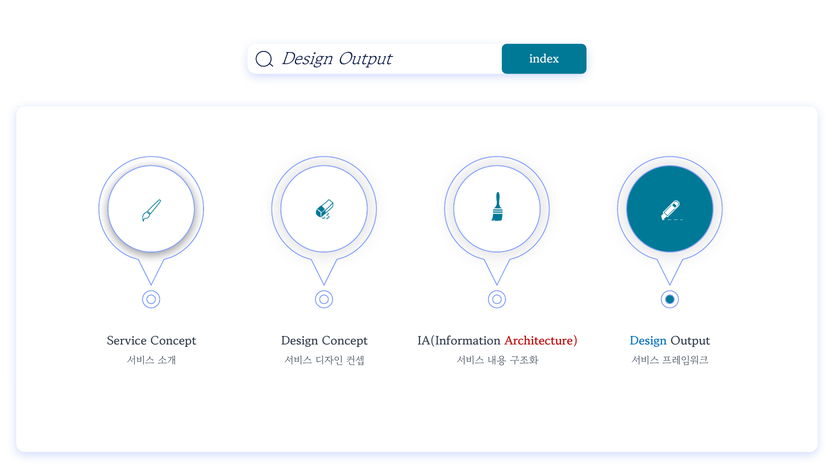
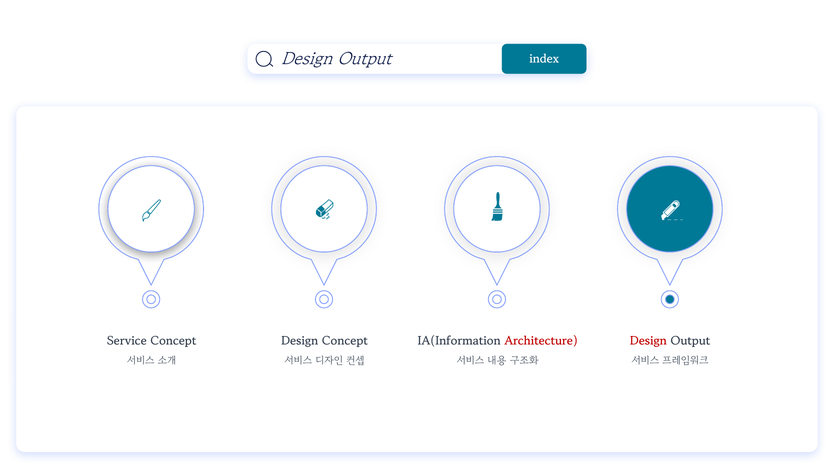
Design at (648, 342) colour: blue -> red
